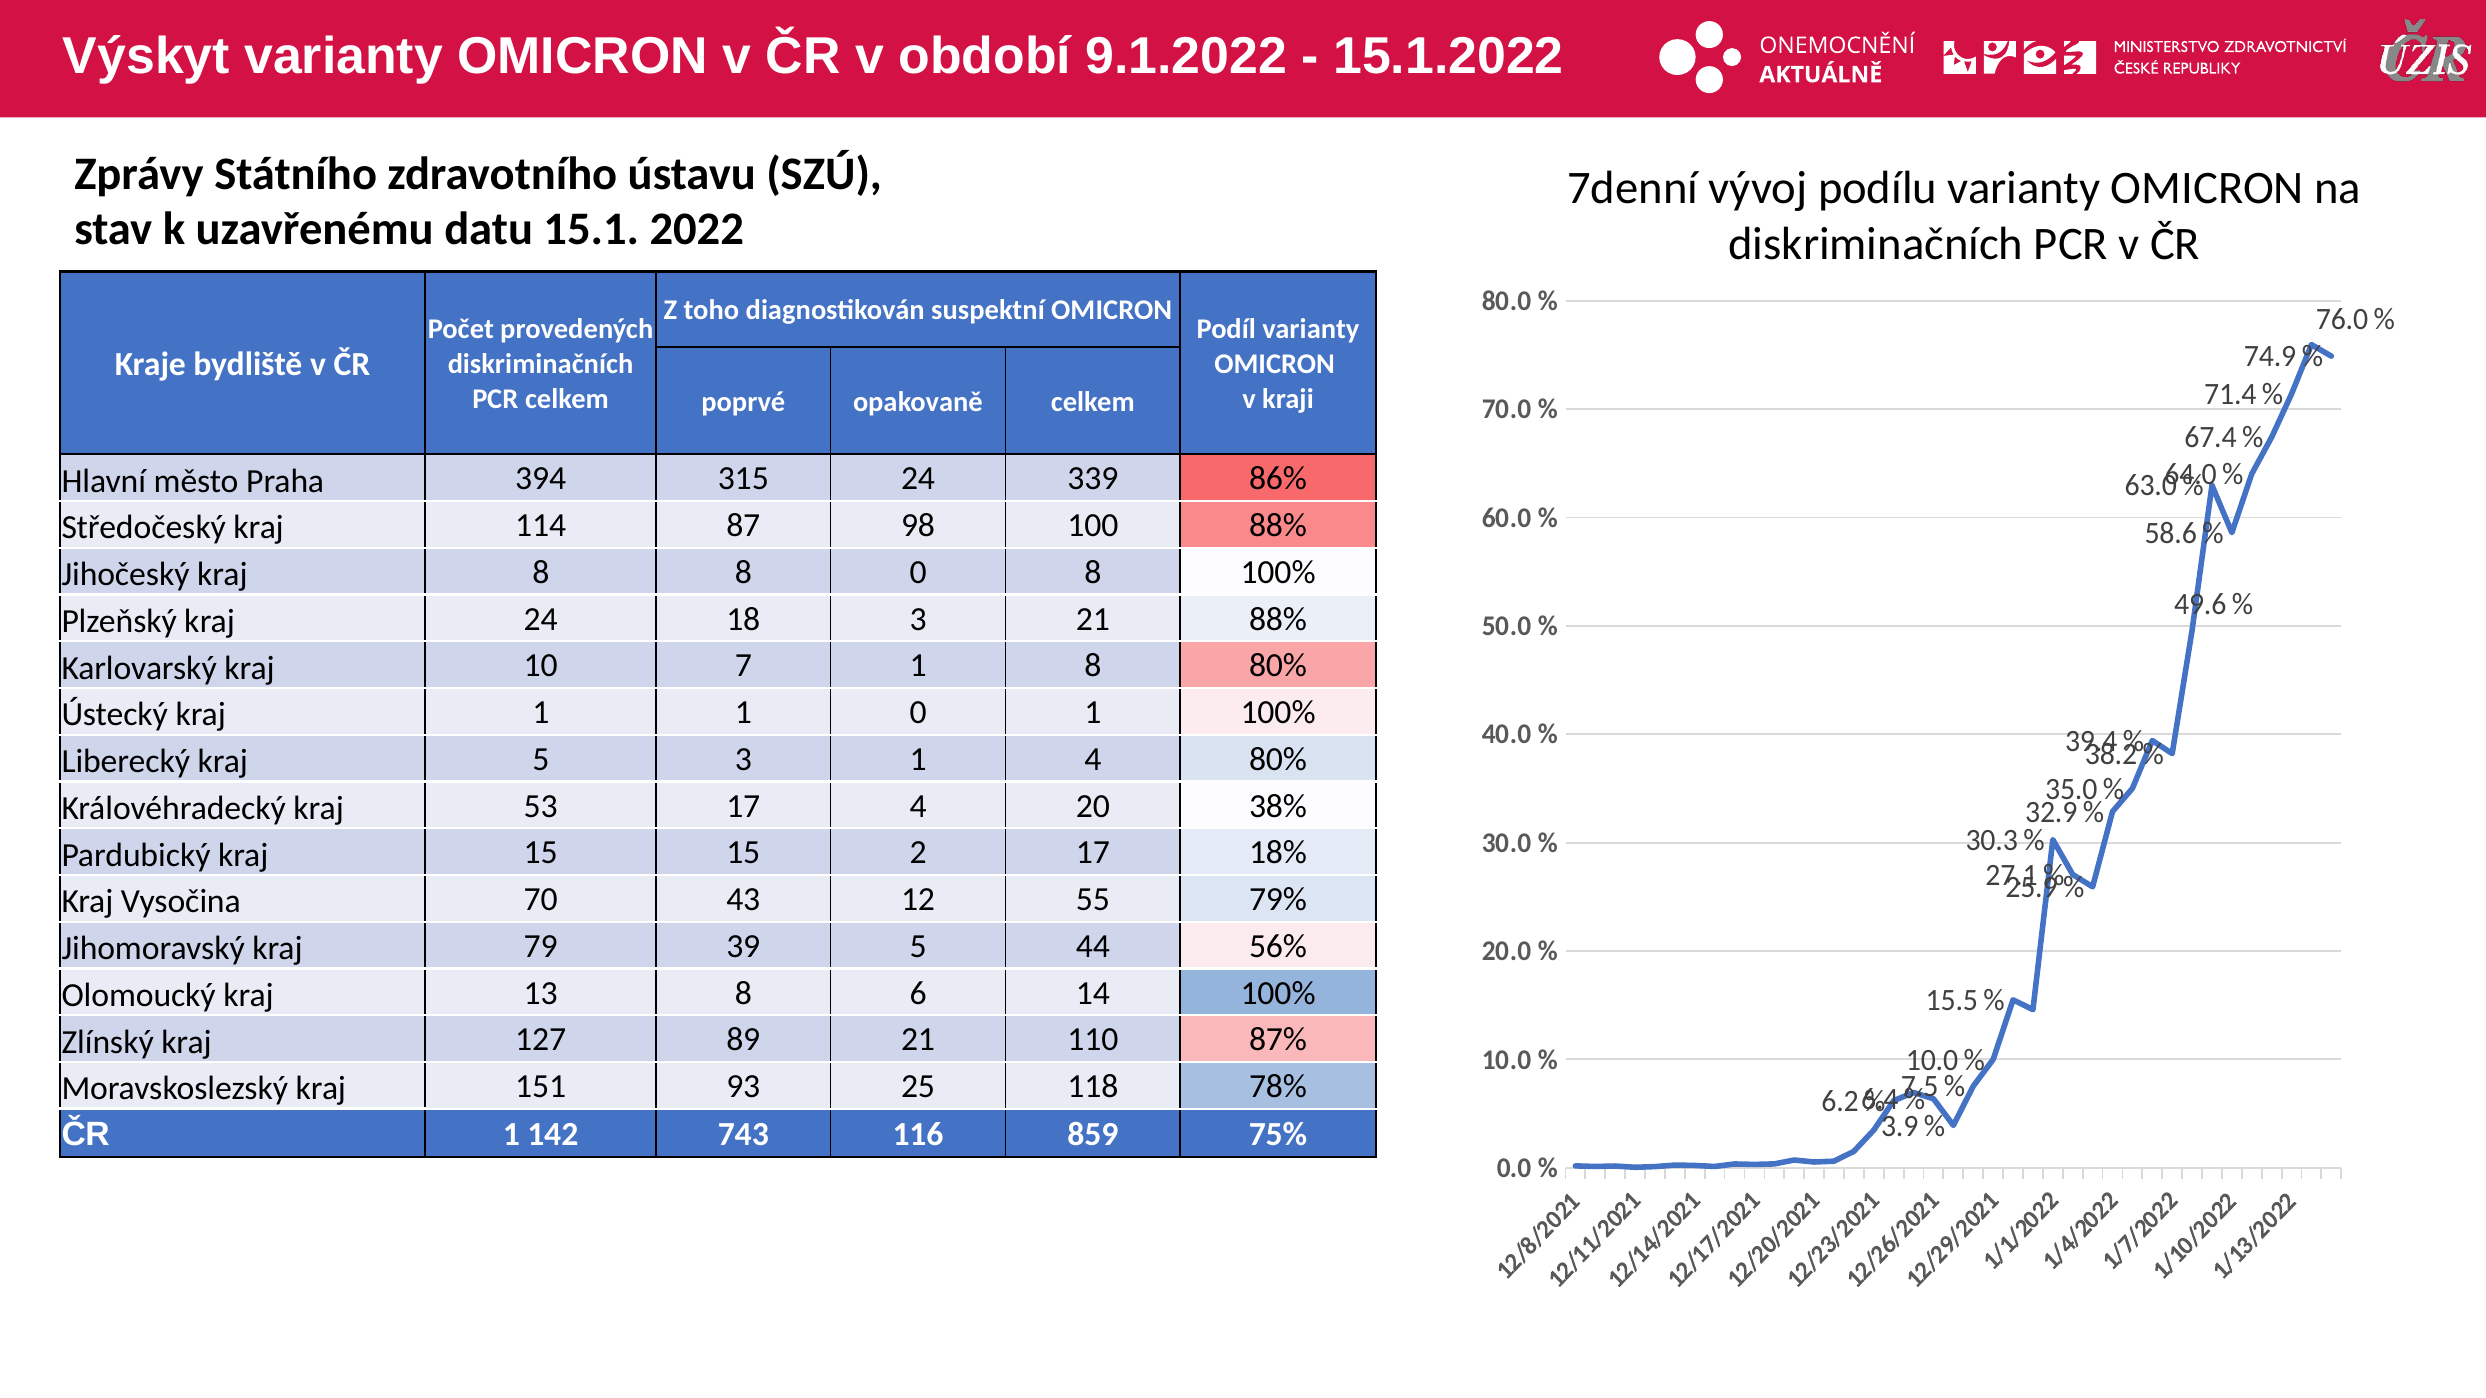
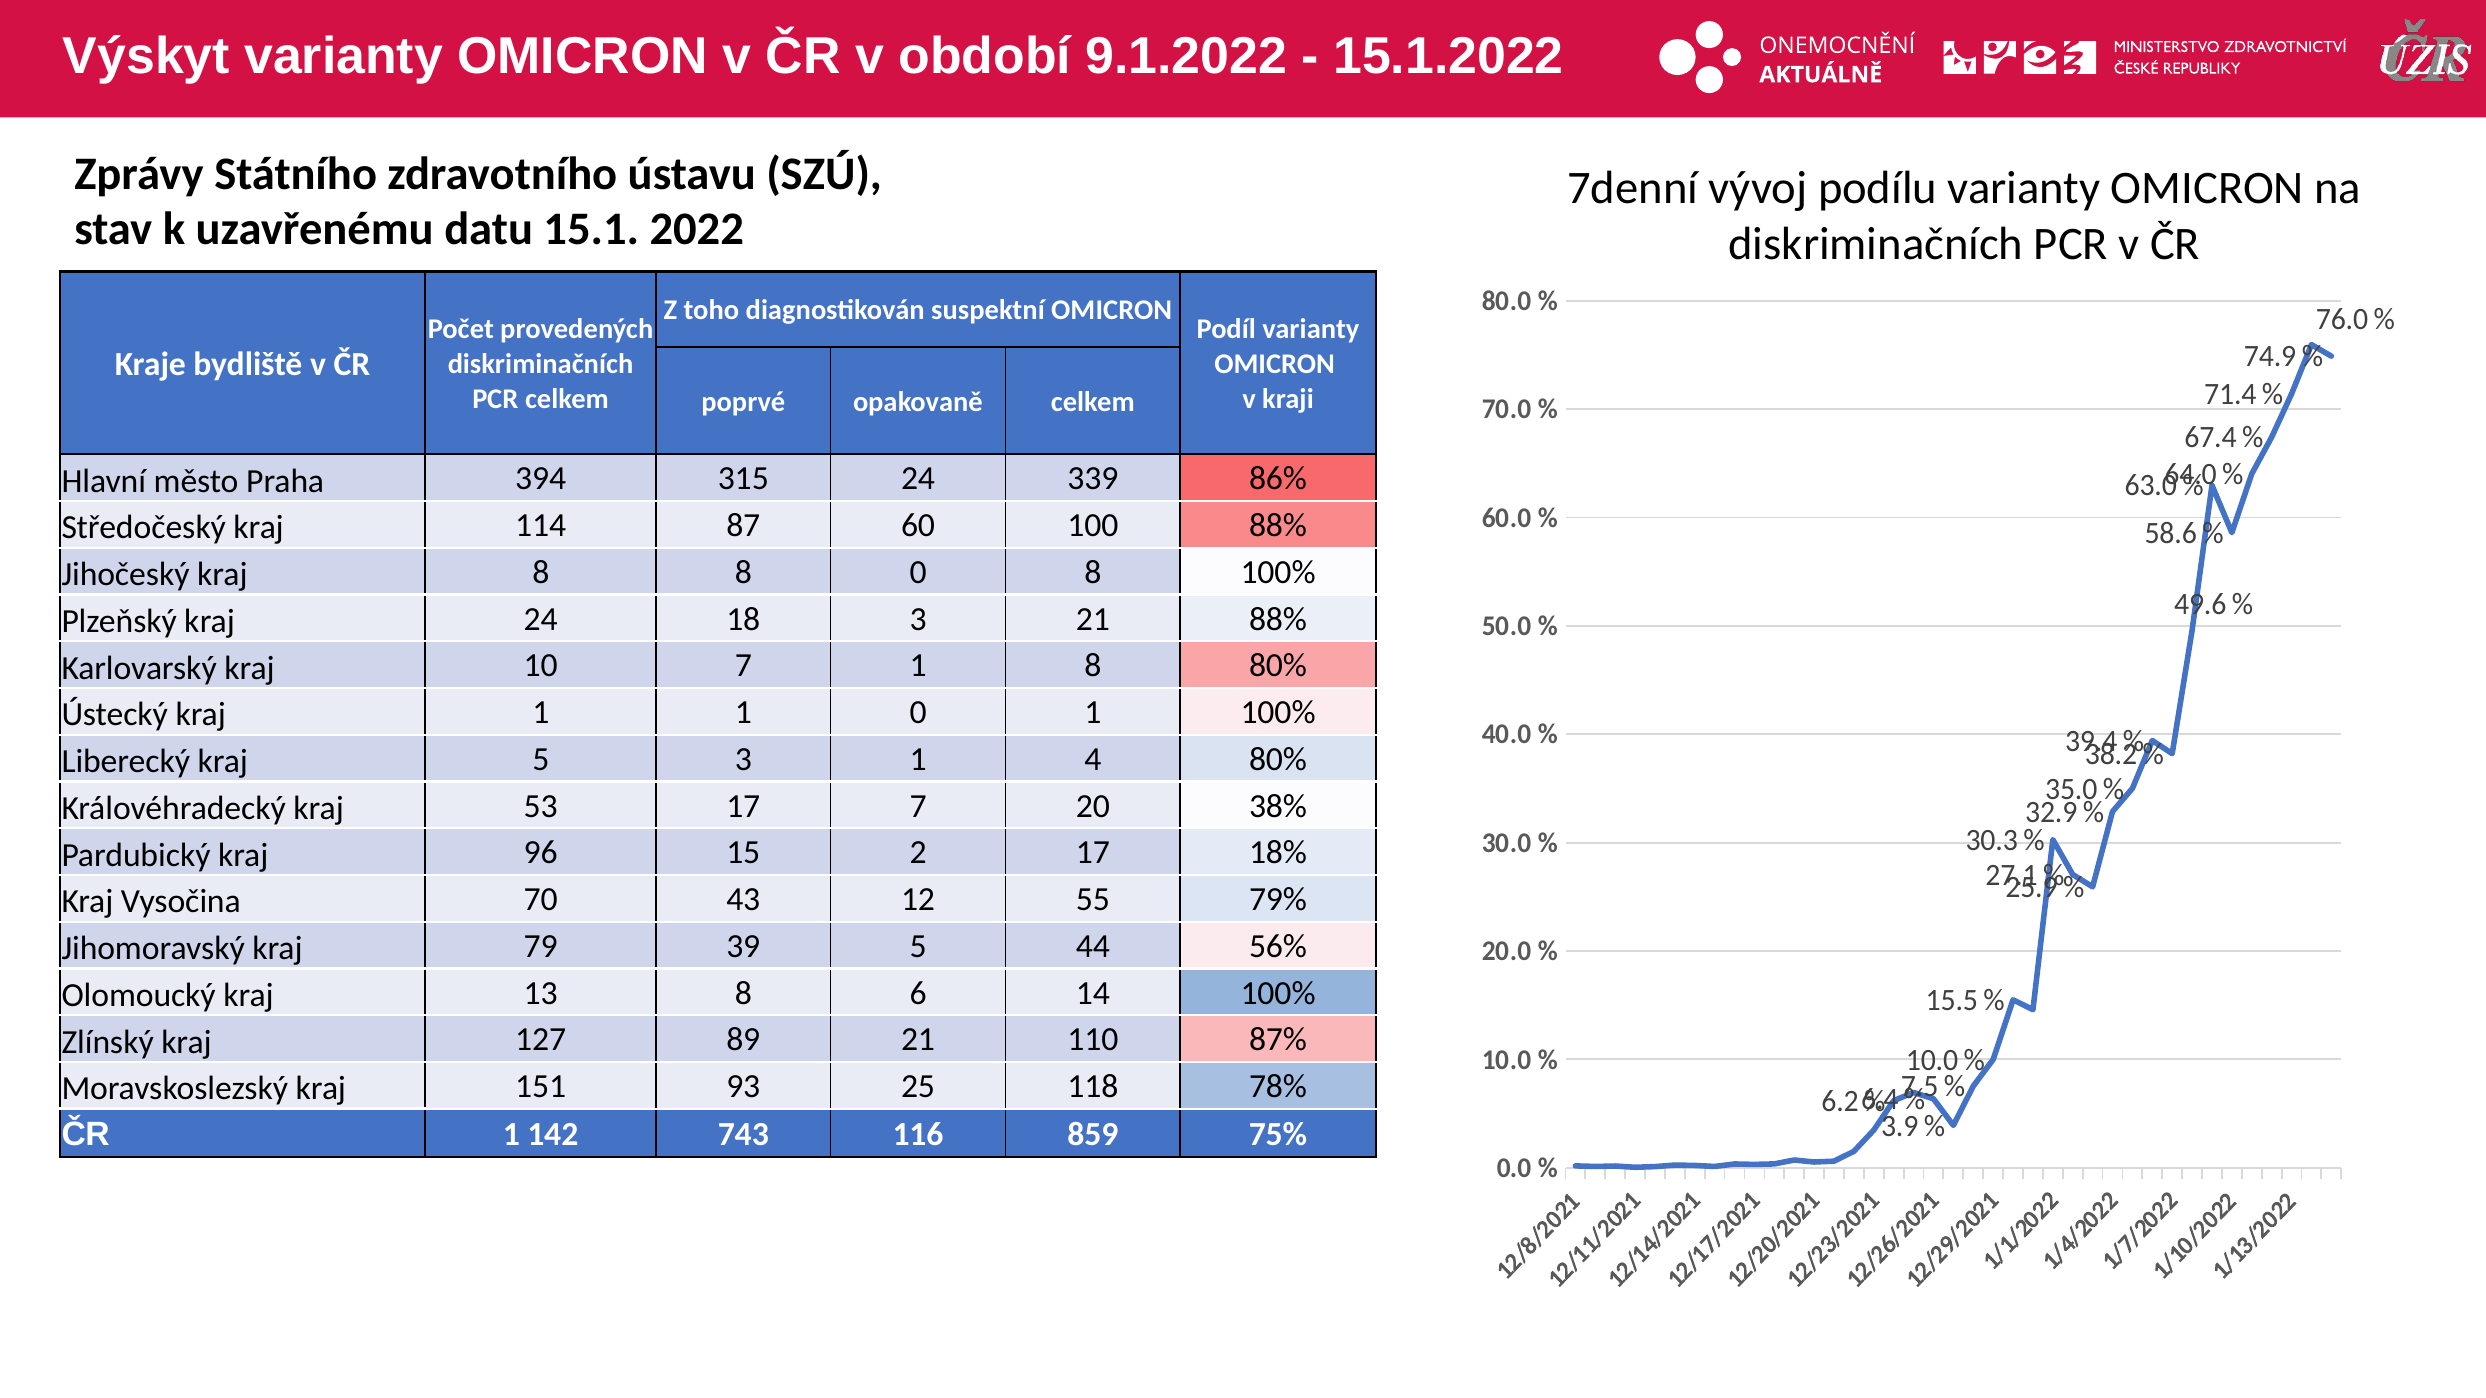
98: 98 -> 60
17 4: 4 -> 7
kraj 15: 15 -> 96
